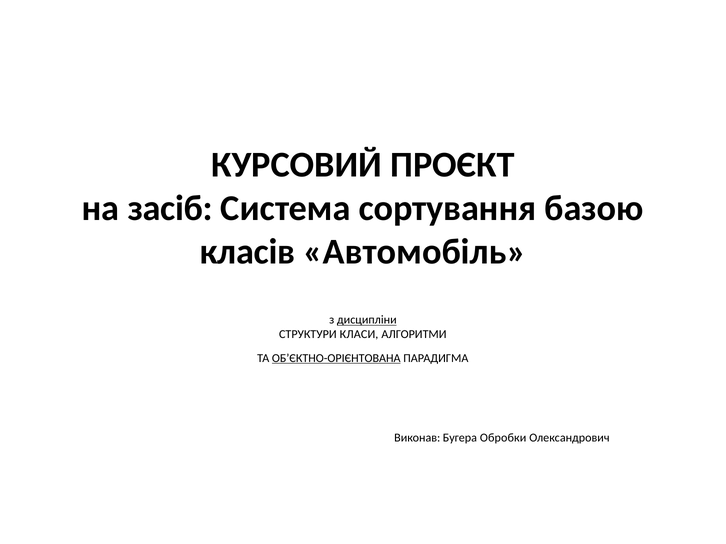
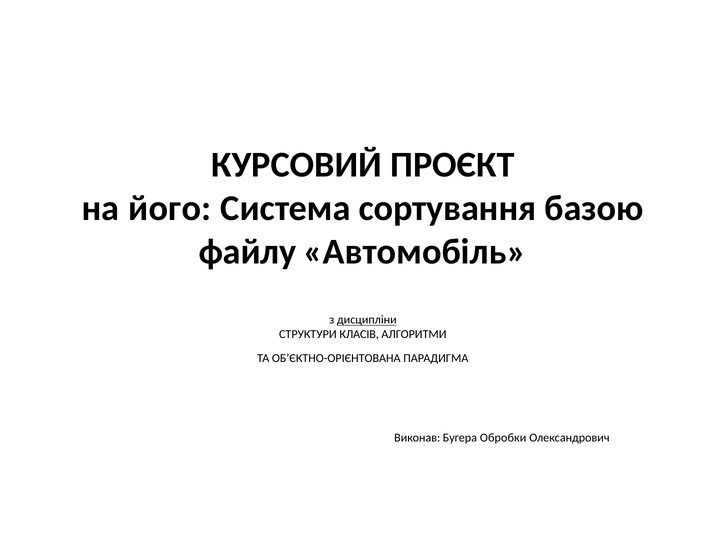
засіб: засіб -> його
класів: класів -> файлу
КЛАСИ: КЛАСИ -> КЛАСІВ
ОБ’ЄКТНО-ОРІЄНТОВАНА underline: present -> none
